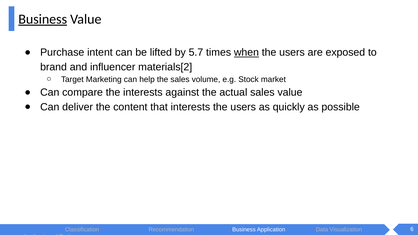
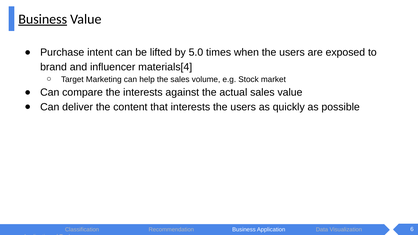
5.7: 5.7 -> 5.0
when underline: present -> none
materials[2: materials[2 -> materials[4
